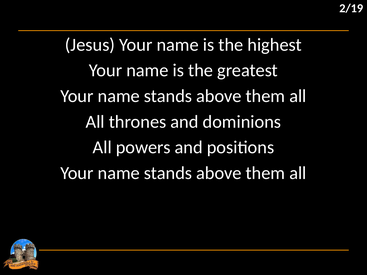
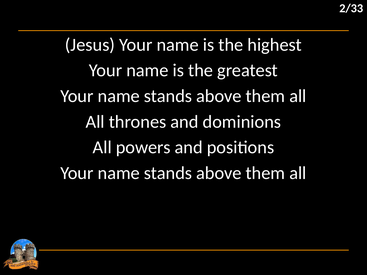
2/19: 2/19 -> 2/33
